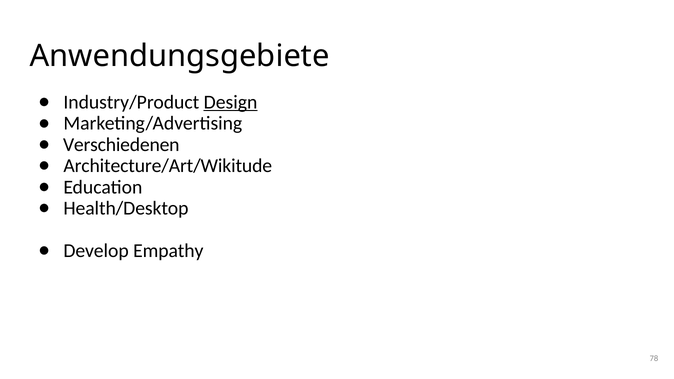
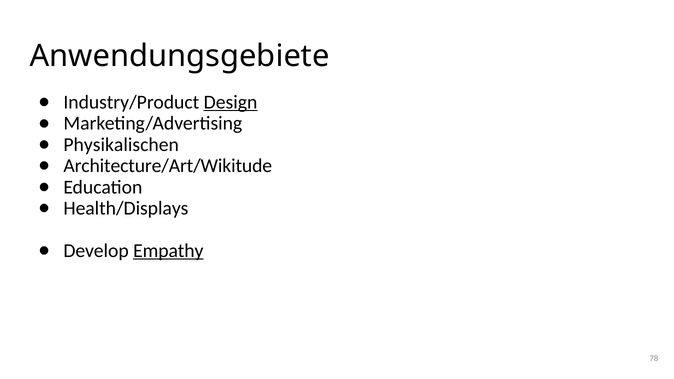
Verschiedenen: Verschiedenen -> Physikalischen
Health/Desktop: Health/Desktop -> Health/Displays
Empathy underline: none -> present
